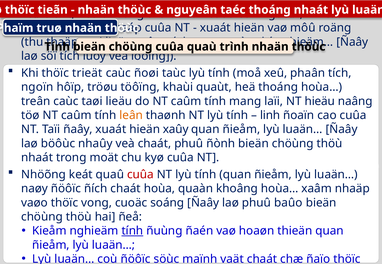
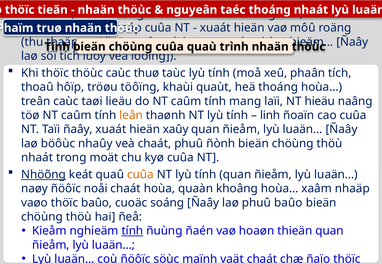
thöïc trieät: trieät -> thöùc
ñoøi: ñoøi -> thuø
ngoïn: ngoïn -> thoaû
Nhöõng underline: none -> present
cuûa at (140, 175) colour: red -> orange
ñích: ñích -> noåi
thöïc vong: vong -> baûo
